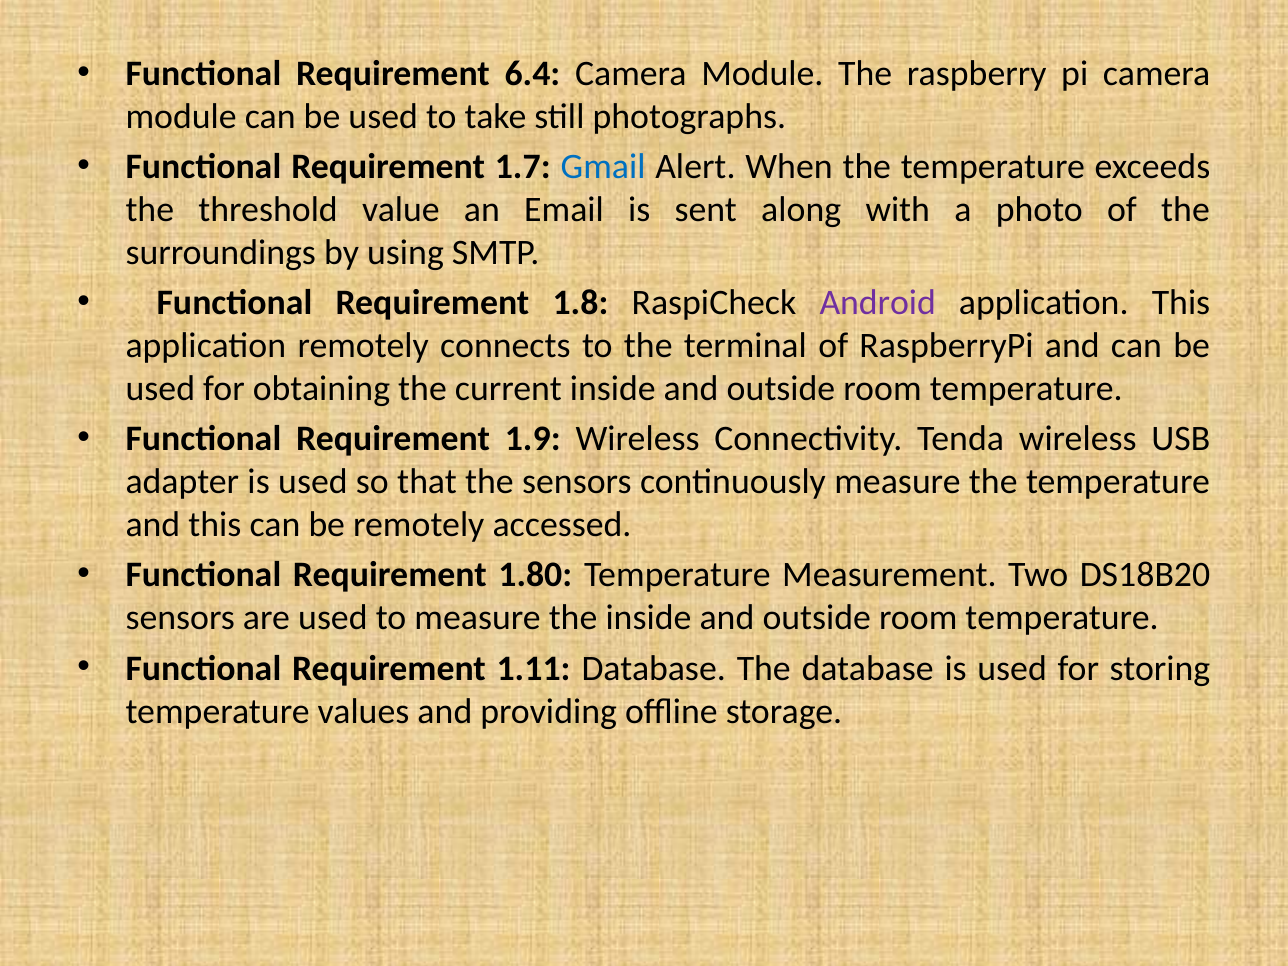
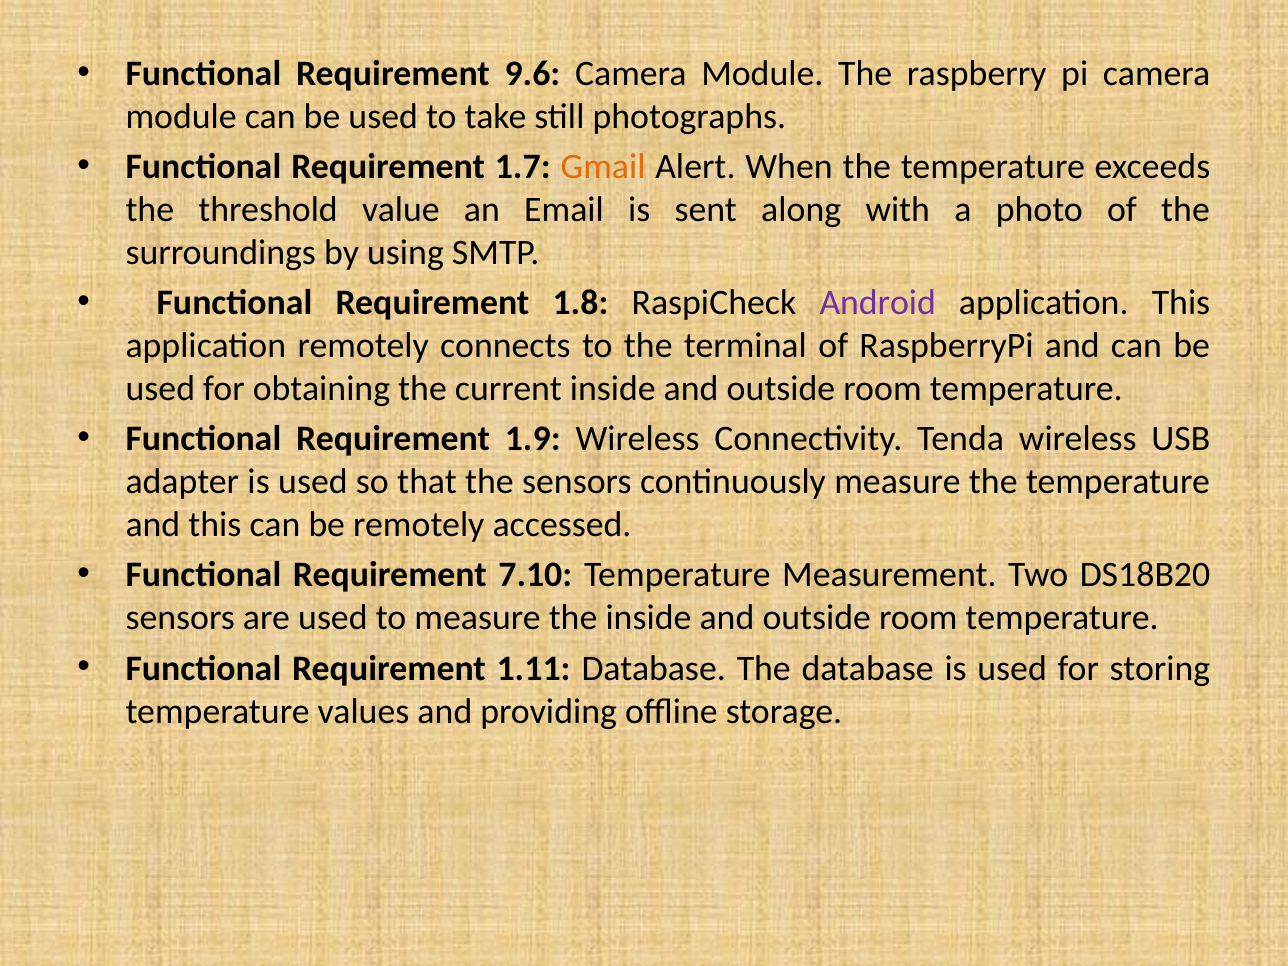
6.4: 6.4 -> 9.6
Gmail colour: blue -> orange
1.80: 1.80 -> 7.10
